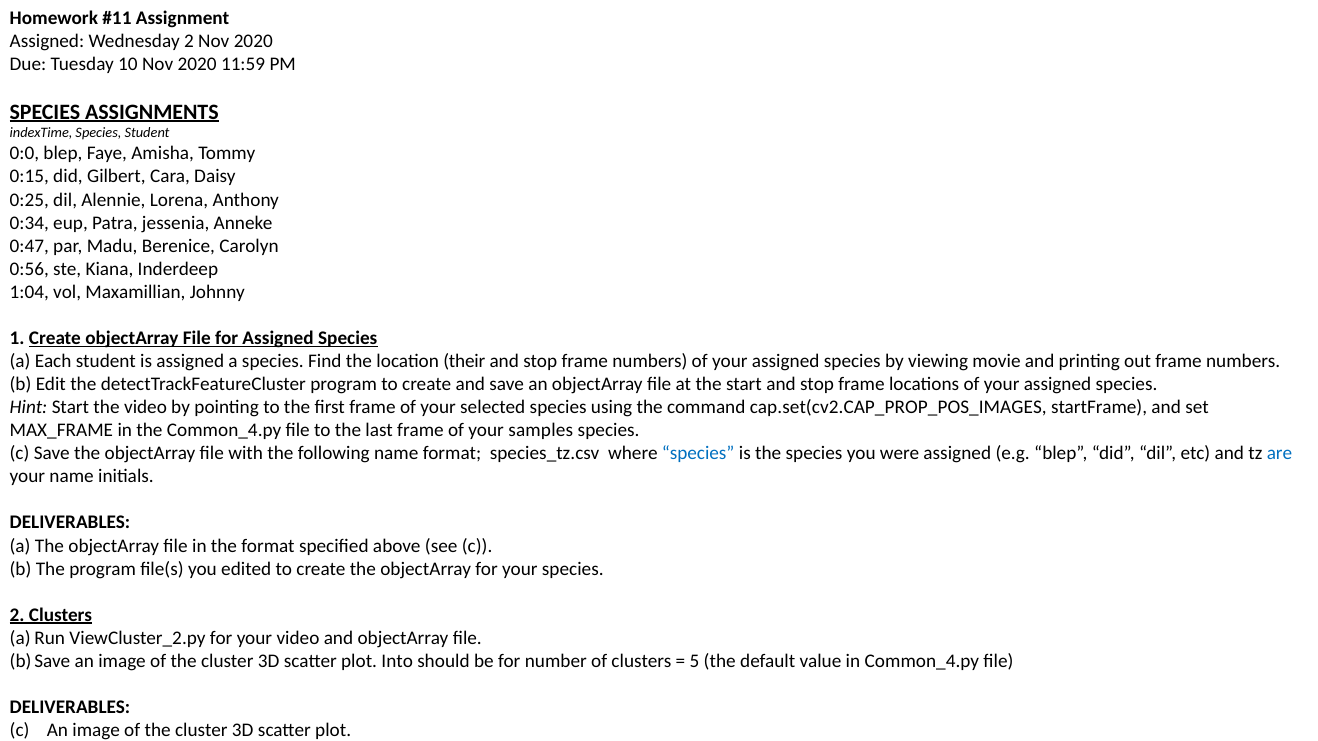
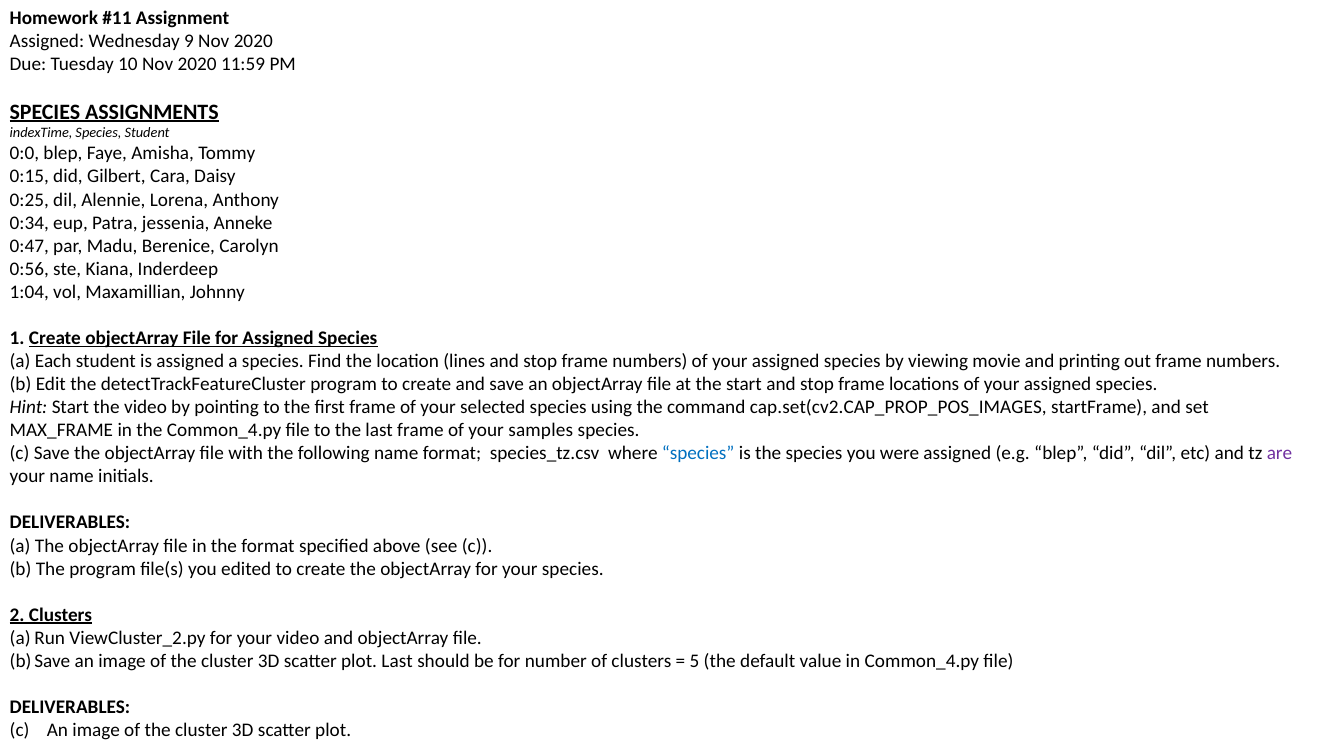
Wednesday 2: 2 -> 9
their: their -> lines
are colour: blue -> purple
plot Into: Into -> Last
